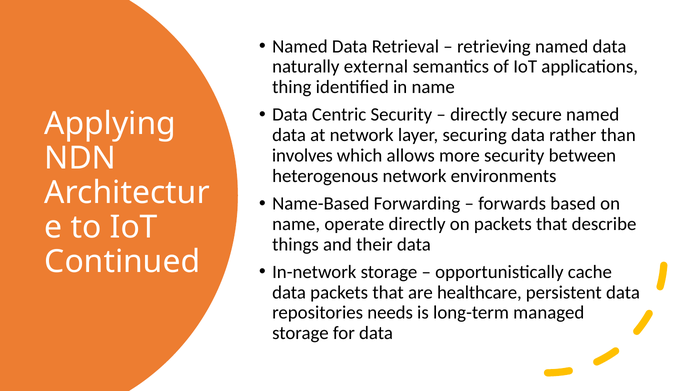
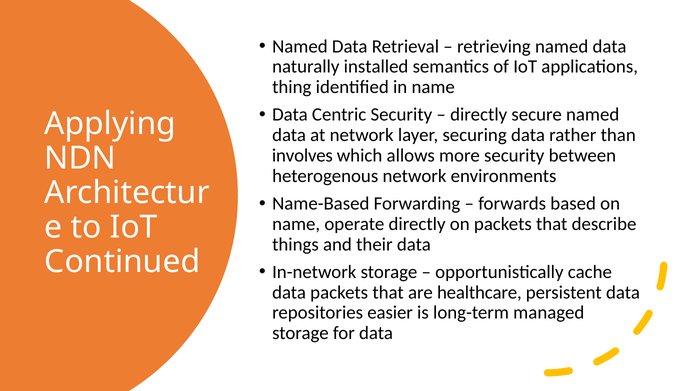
external: external -> installed
needs: needs -> easier
